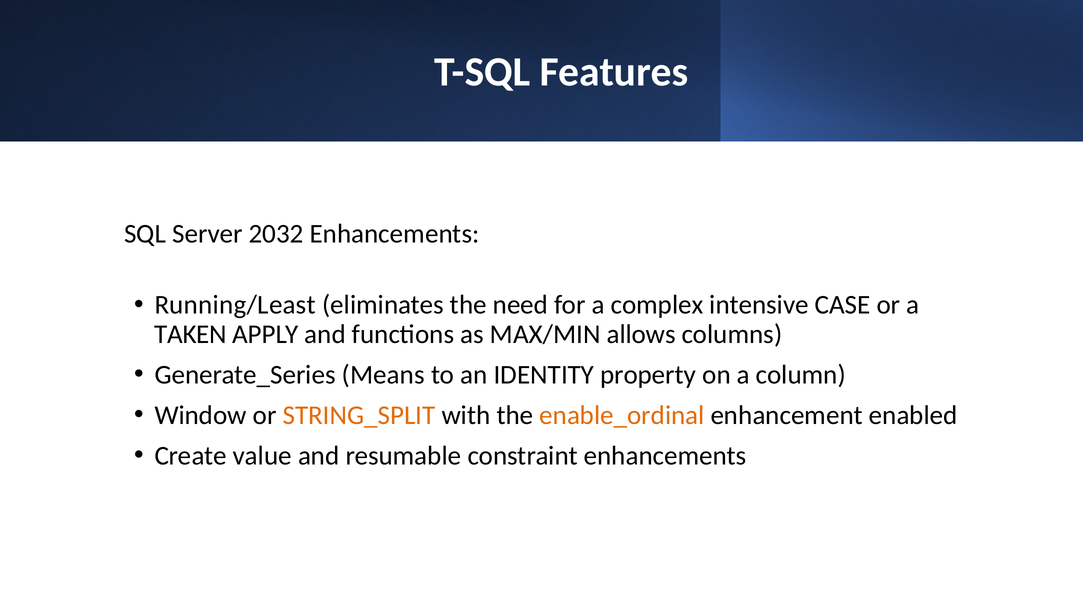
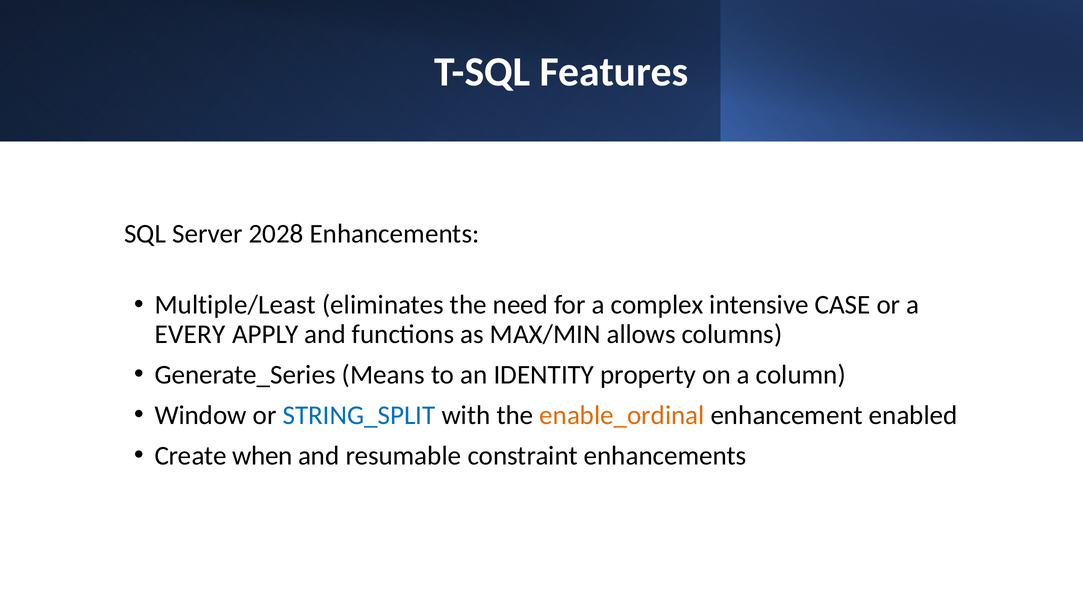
2032: 2032 -> 2028
Running/Least: Running/Least -> Multiple/Least
TAKEN: TAKEN -> EVERY
STRING_SPLIT colour: orange -> blue
value: value -> when
